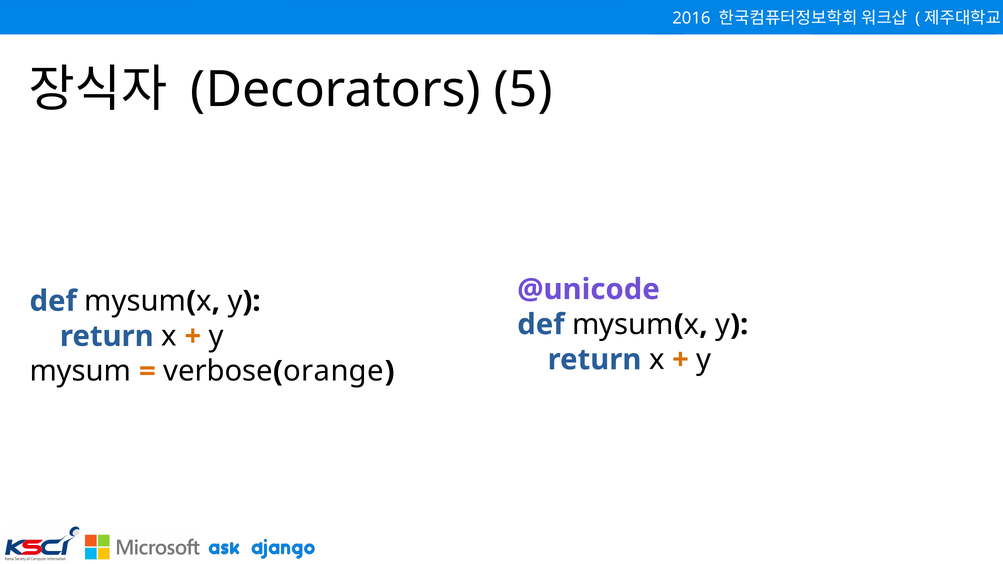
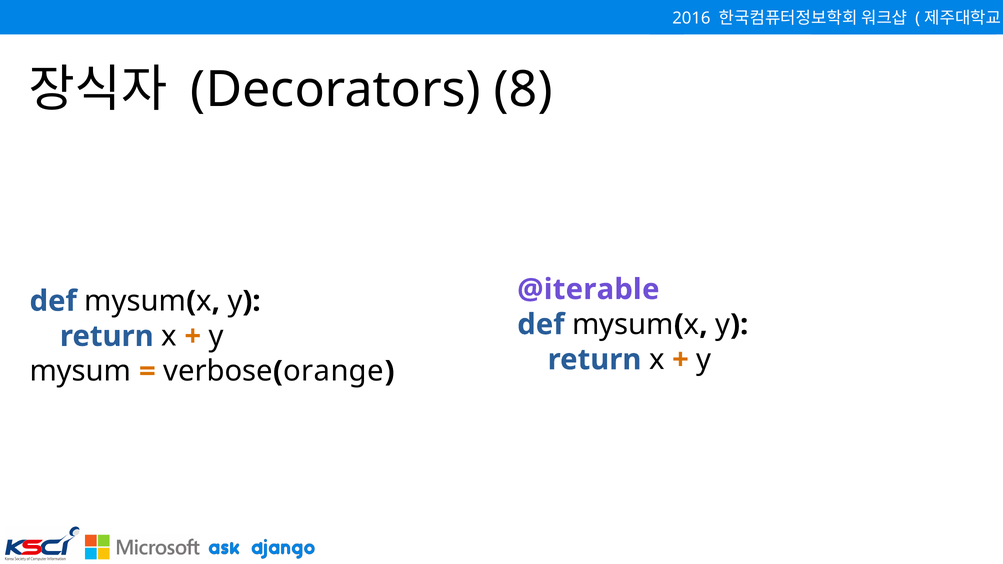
5: 5 -> 8
@unicode: @unicode -> @iterable
